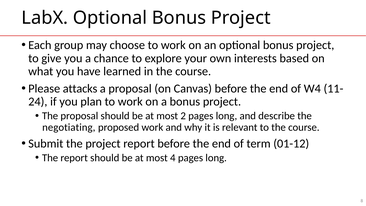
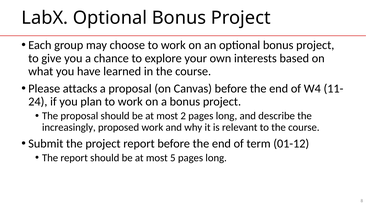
negotiating: negotiating -> increasingly
4: 4 -> 5
